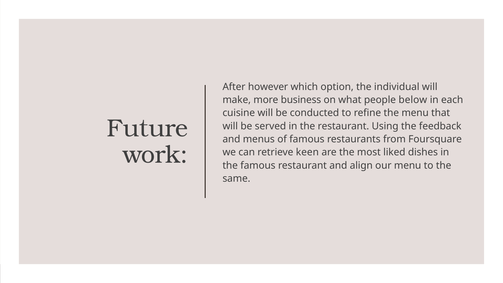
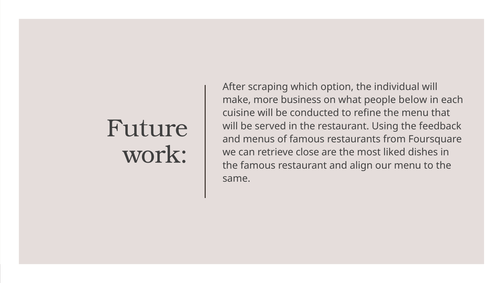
however: however -> scraping
keen: keen -> close
